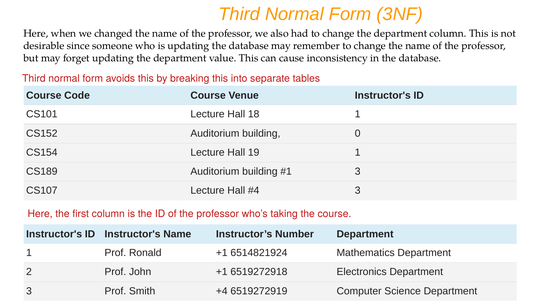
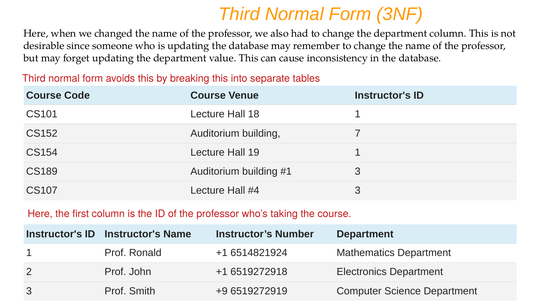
0: 0 -> 7
+4: +4 -> +9
